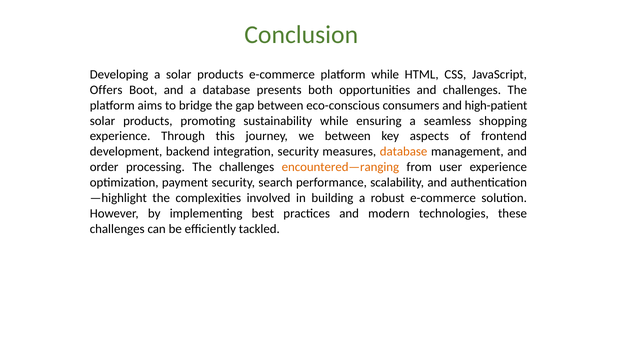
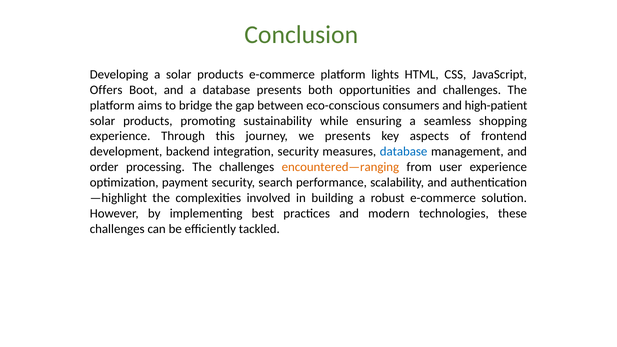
platform while: while -> lights
we between: between -> presents
database at (404, 152) colour: orange -> blue
